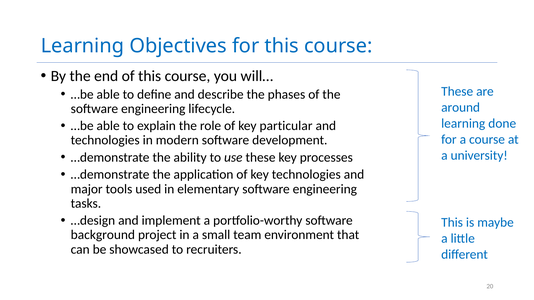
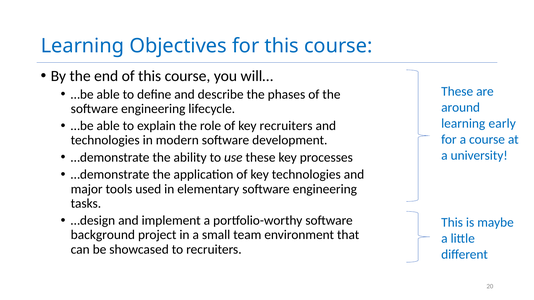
done: done -> early
key particular: particular -> recruiters
